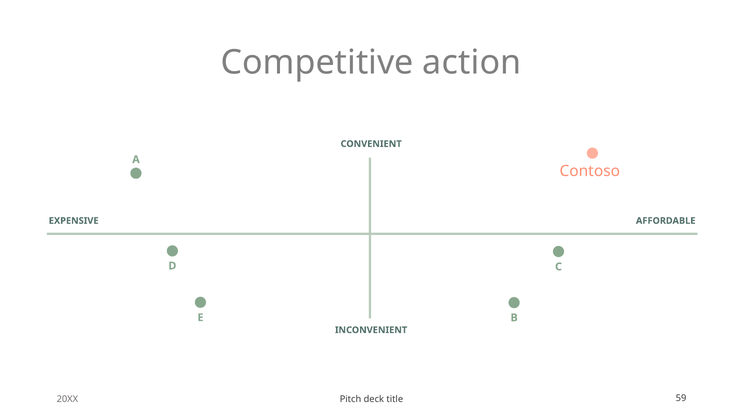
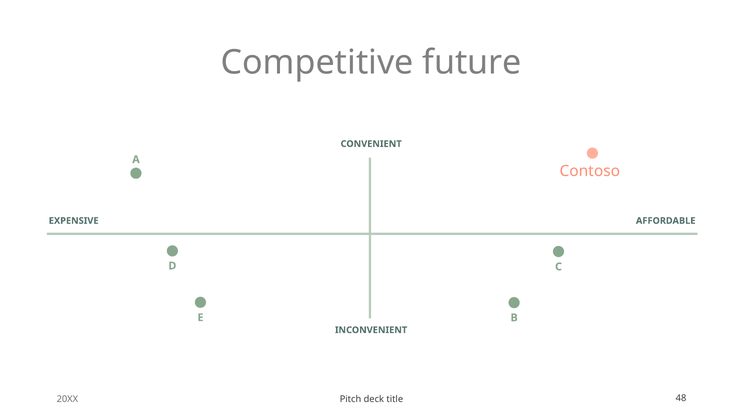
action: action -> future
59: 59 -> 48
